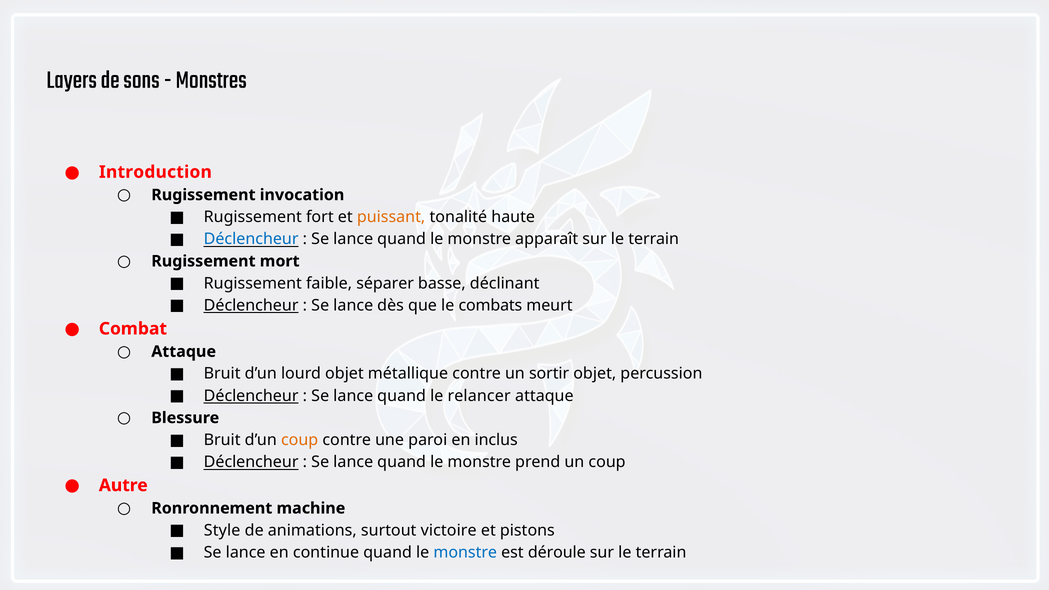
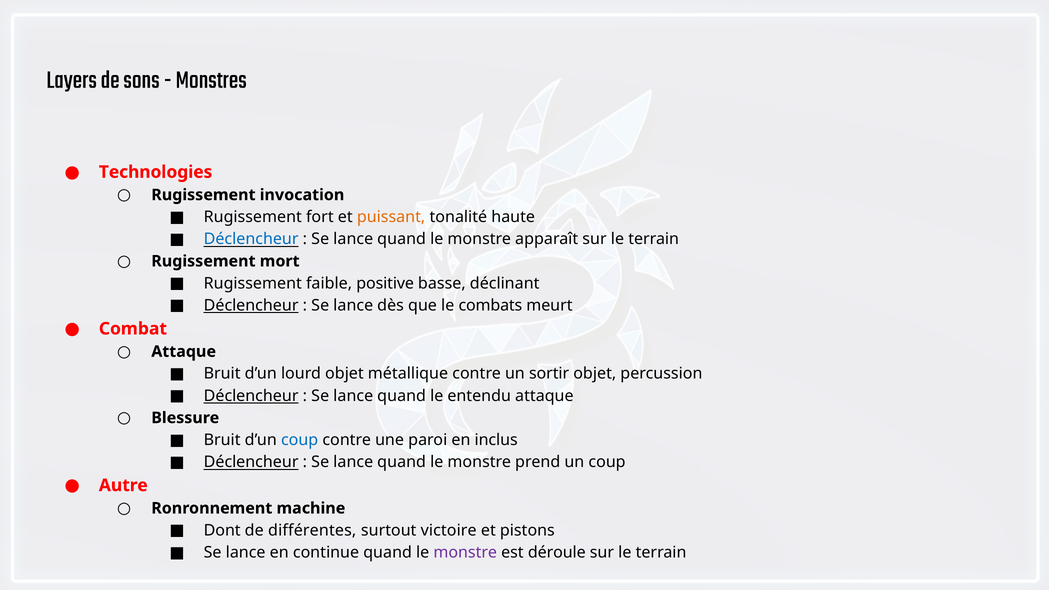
Introduction: Introduction -> Technologies
séparer: séparer -> positive
relancer: relancer -> entendu
coup at (300, 440) colour: orange -> blue
Style: Style -> Dont
animations: animations -> différentes
monstre at (465, 552) colour: blue -> purple
